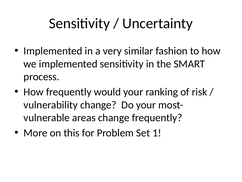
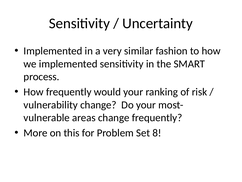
1: 1 -> 8
